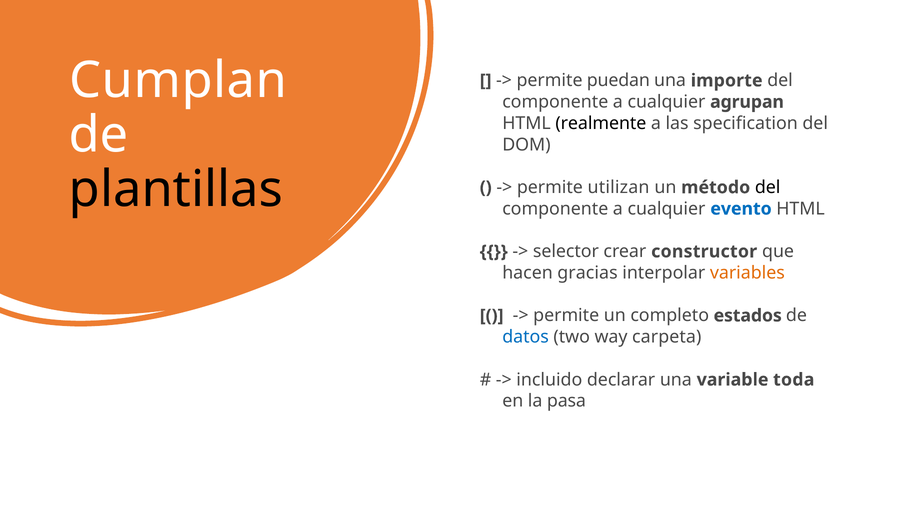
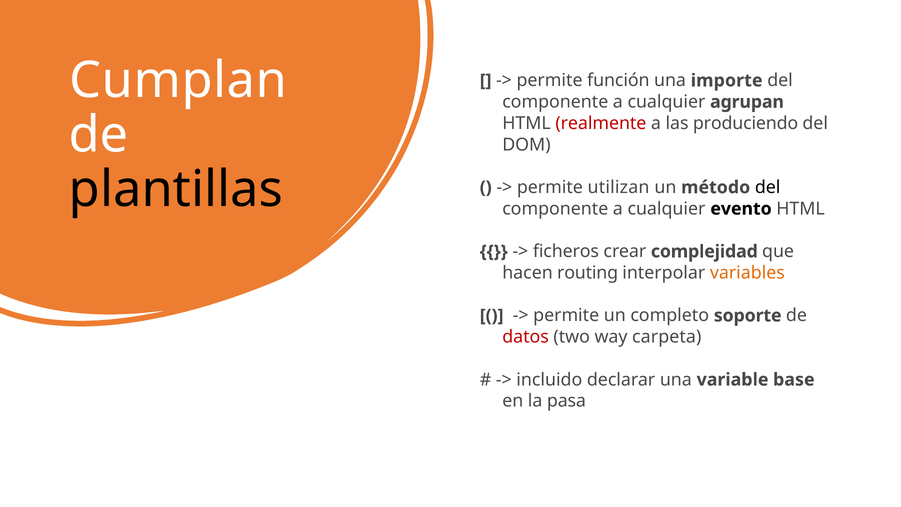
puedan: puedan -> función
realmente colour: black -> red
specification: specification -> produciendo
evento colour: blue -> black
selector: selector -> ficheros
constructor: constructor -> complejidad
gracias: gracias -> routing
estados: estados -> soporte
datos colour: blue -> red
toda: toda -> base
